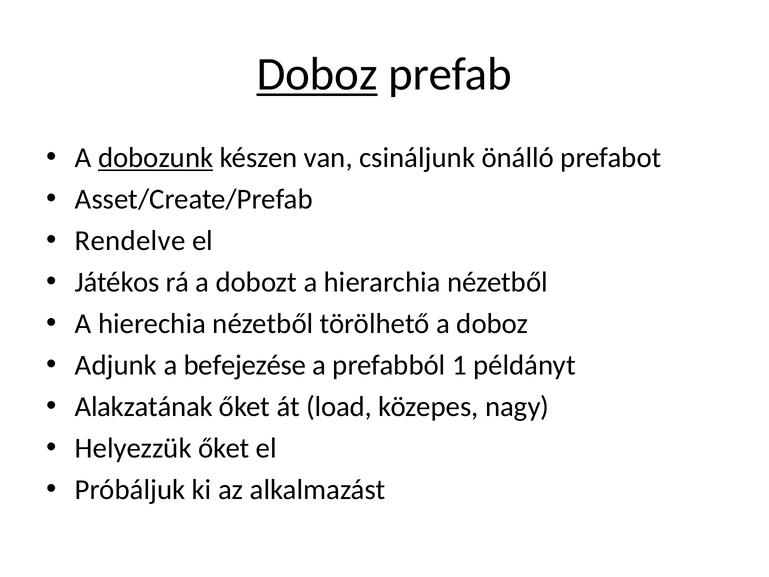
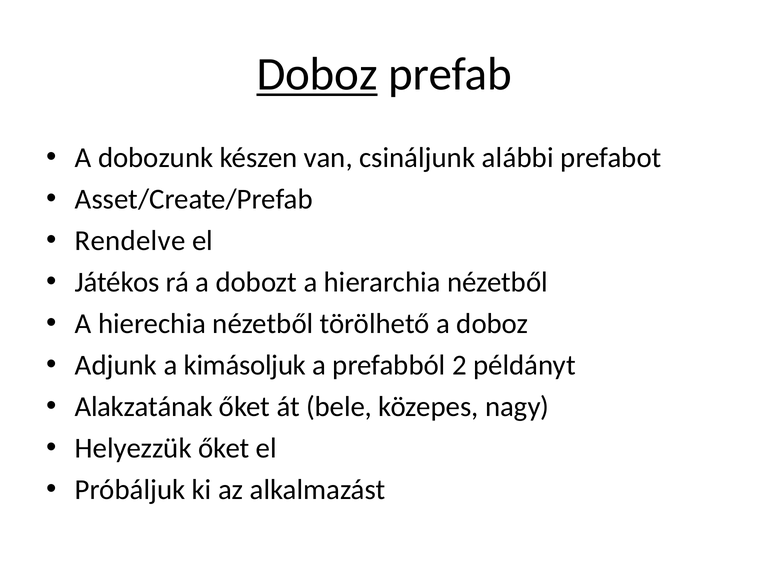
dobozunk underline: present -> none
önálló: önálló -> alábbi
befejezése: befejezése -> kimásoljuk
1: 1 -> 2
load: load -> bele
